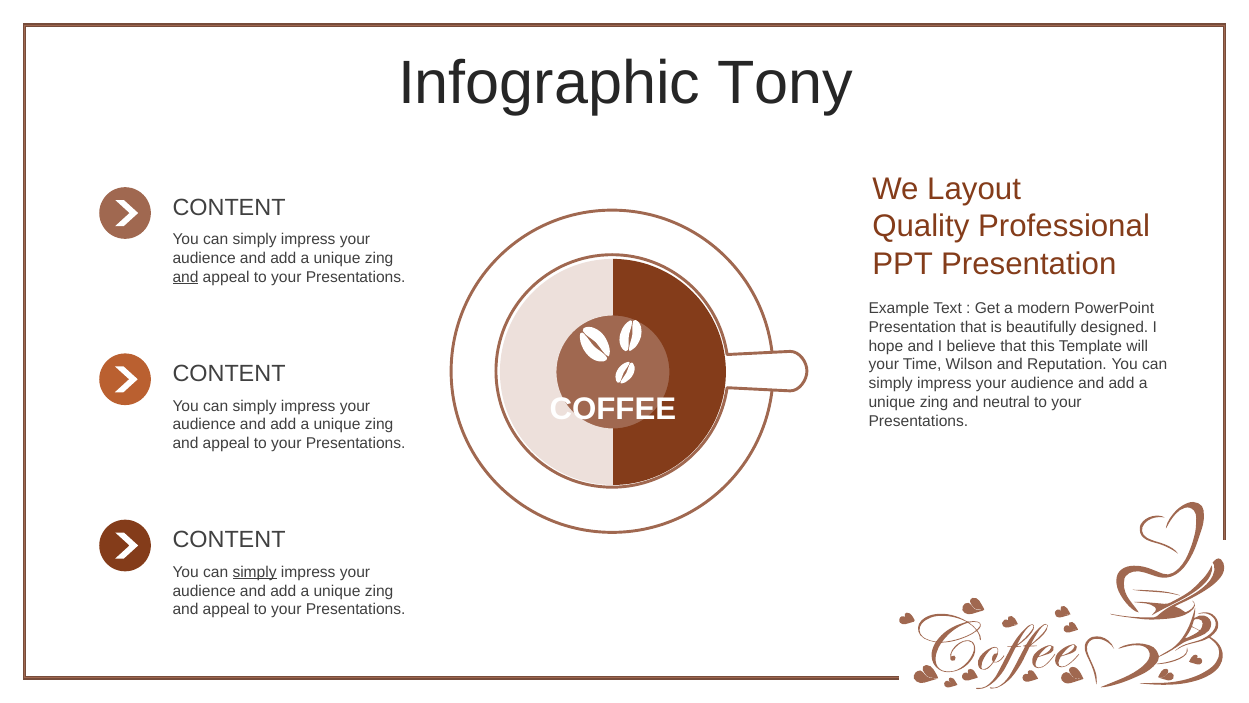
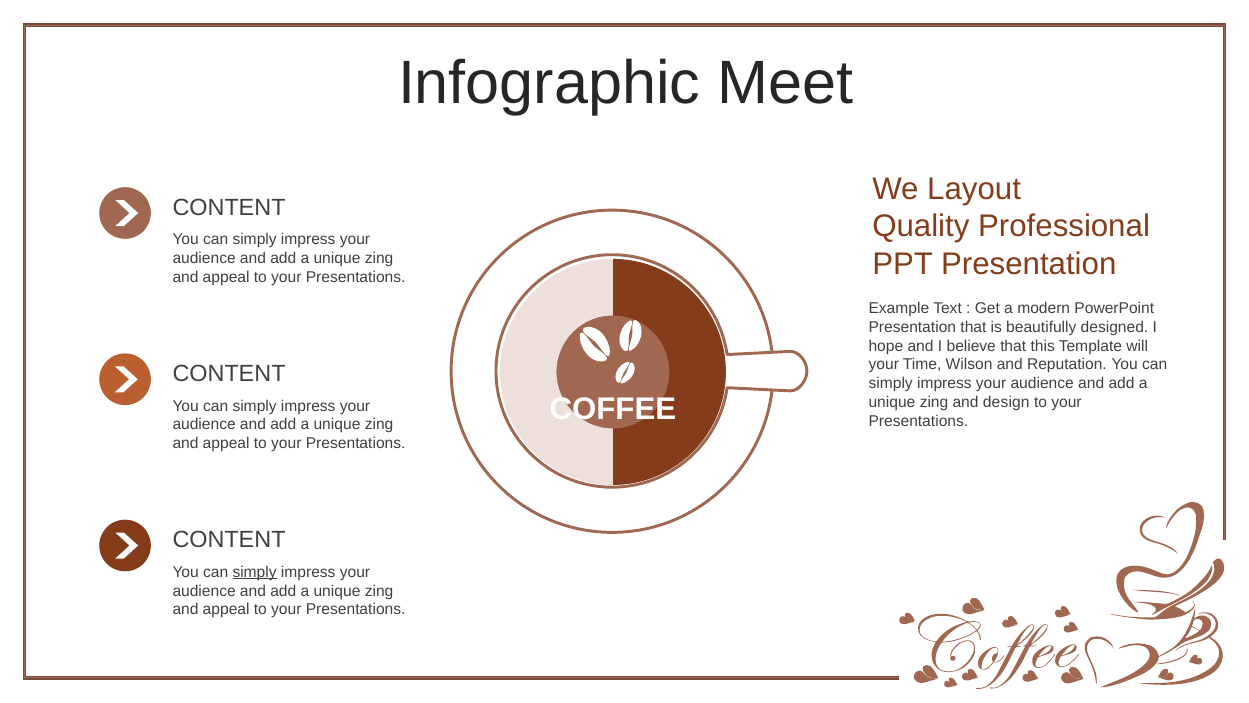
Tony: Tony -> Meet
and at (186, 277) underline: present -> none
neutral: neutral -> design
